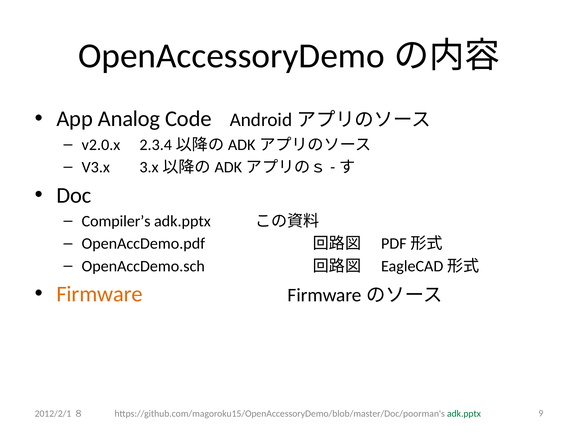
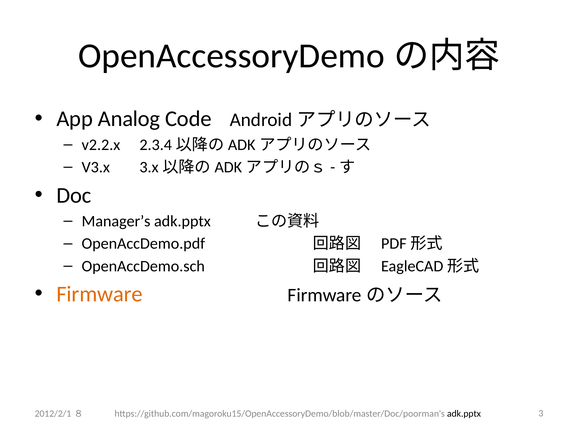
v2.0.x: v2.0.x -> v2.2.x
Compiler’s: Compiler’s -> Manager’s
adk.pptx at (464, 414) colour: green -> black
9: 9 -> 3
